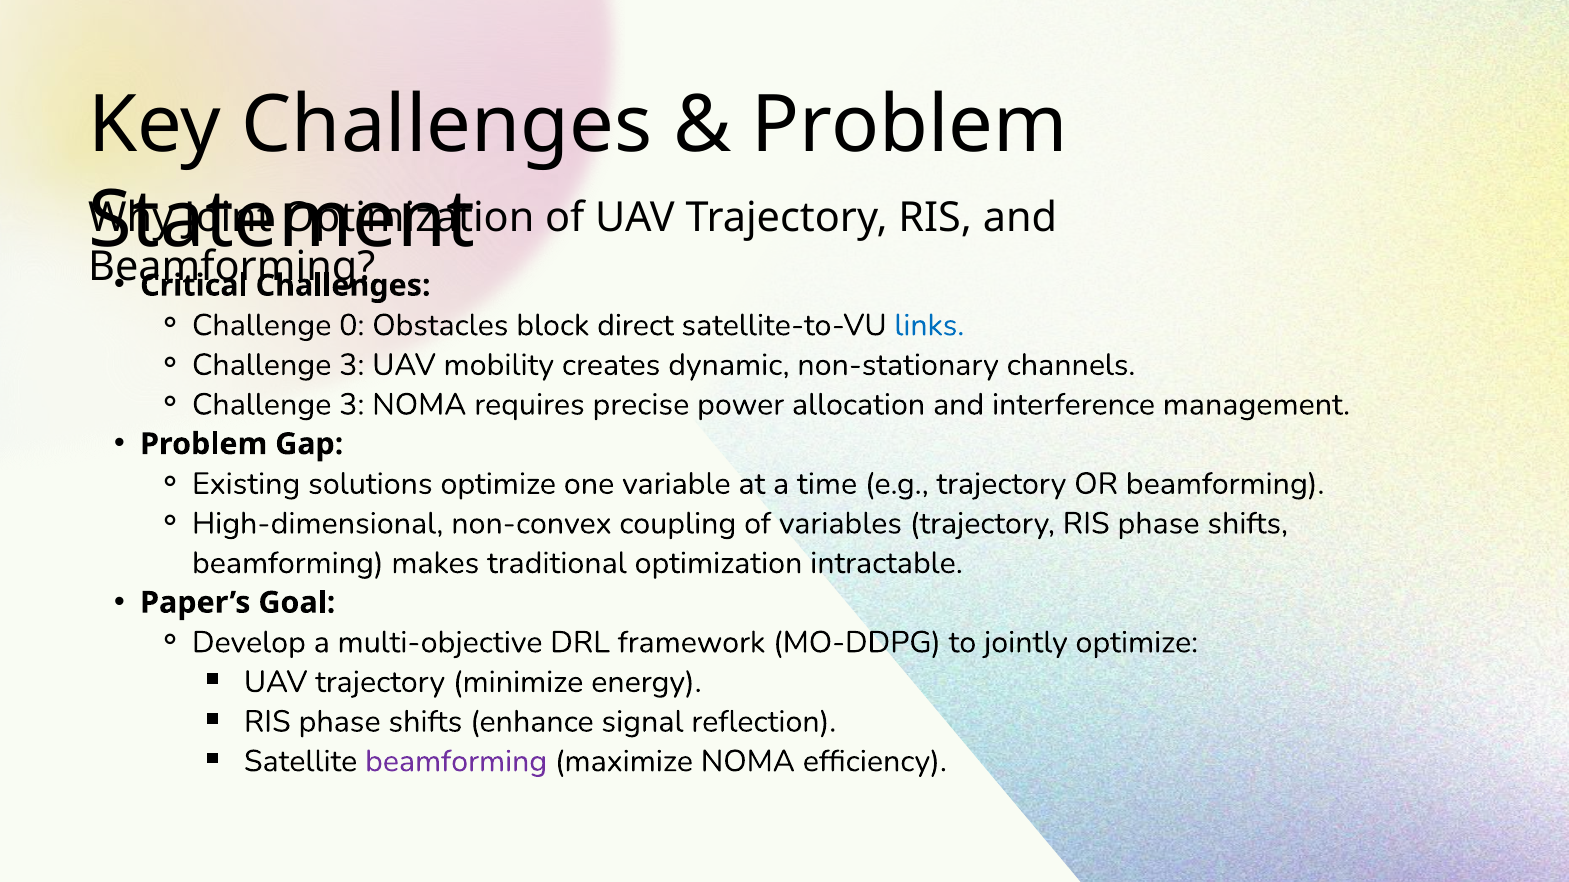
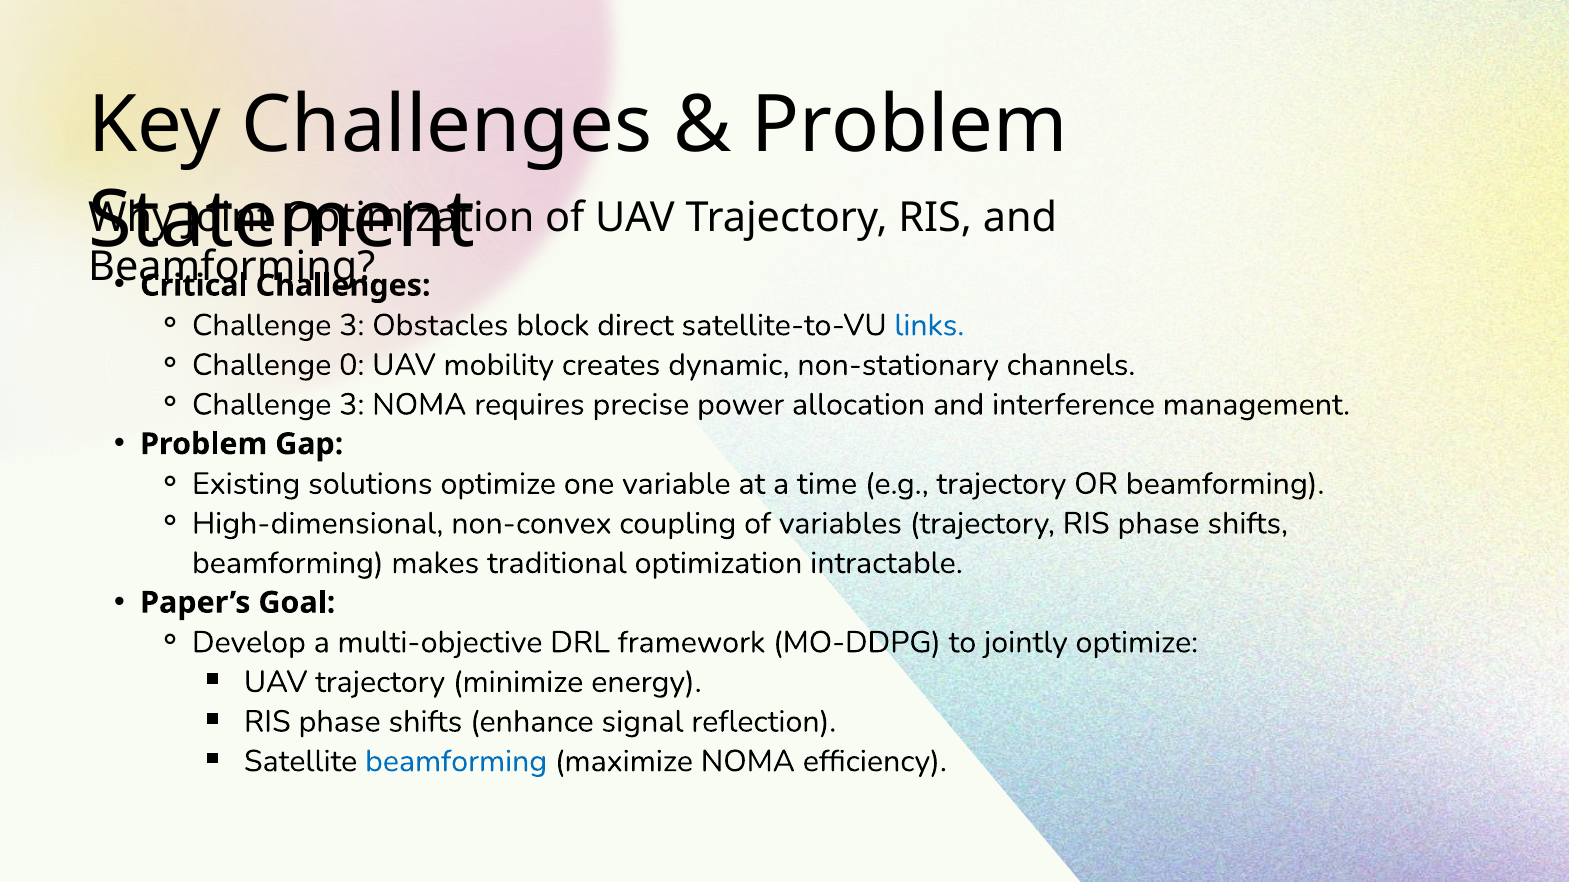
0 at (352, 325): 0 -> 3
3 at (352, 365): 3 -> 0
beamforming at (456, 762) colour: purple -> blue
